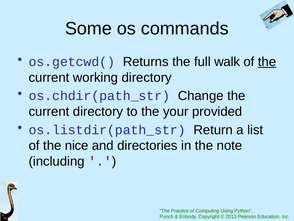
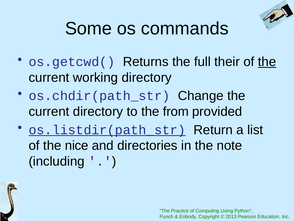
walk: walk -> their
your: your -> from
os.listdir(path_str underline: none -> present
